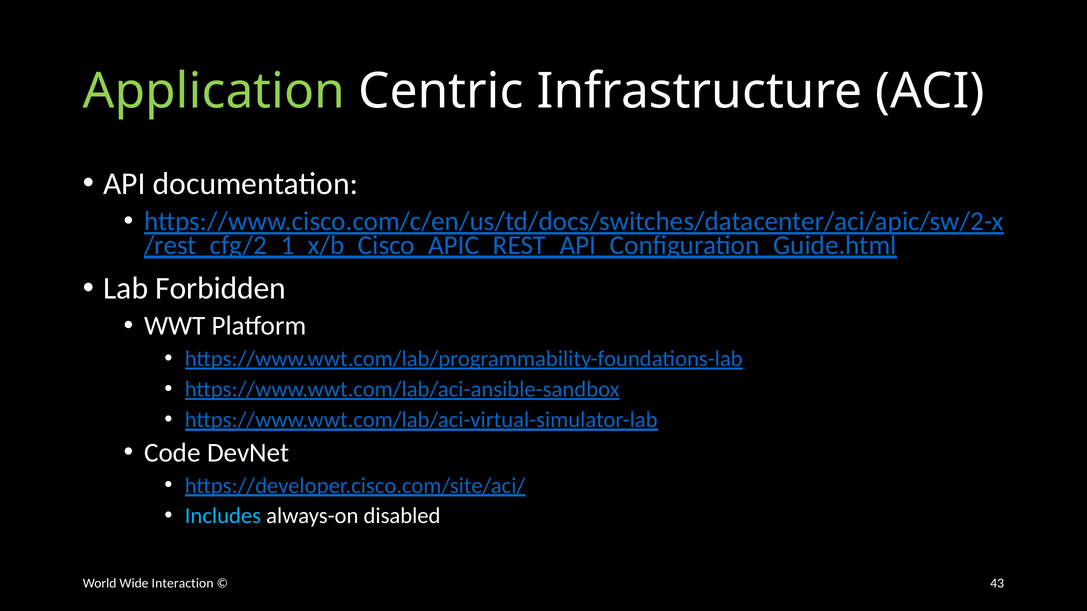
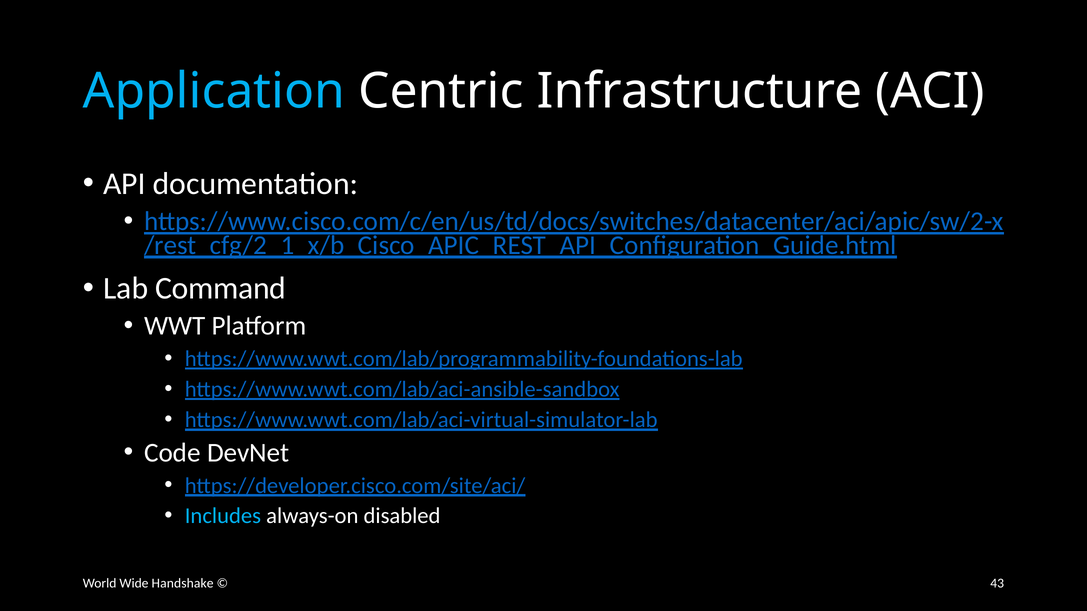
Application colour: light green -> light blue
Forbidden: Forbidden -> Command
Interaction: Interaction -> Handshake
